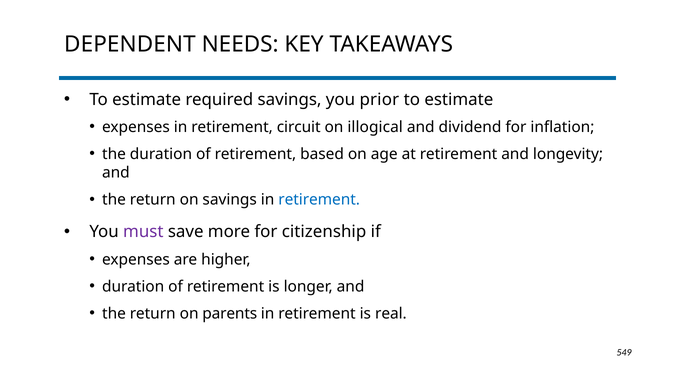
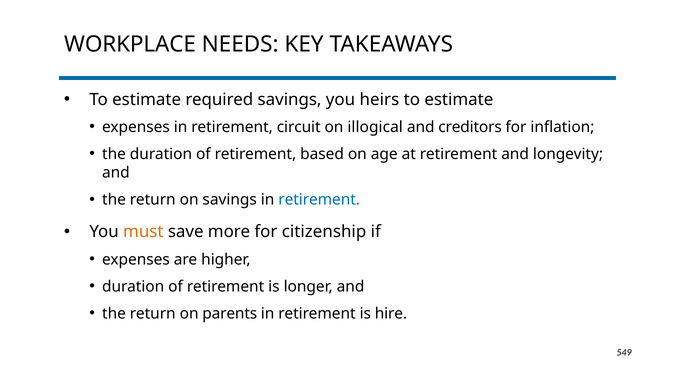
DEPENDENT: DEPENDENT -> WORKPLACE
prior: prior -> heirs
dividend: dividend -> creditors
must colour: purple -> orange
real: real -> hire
